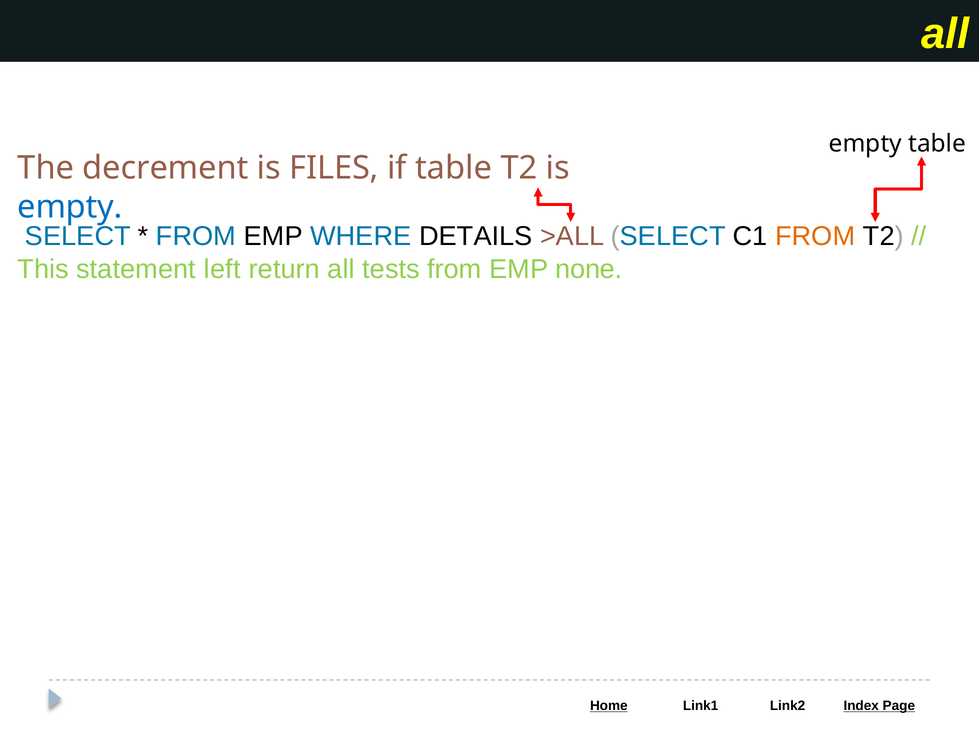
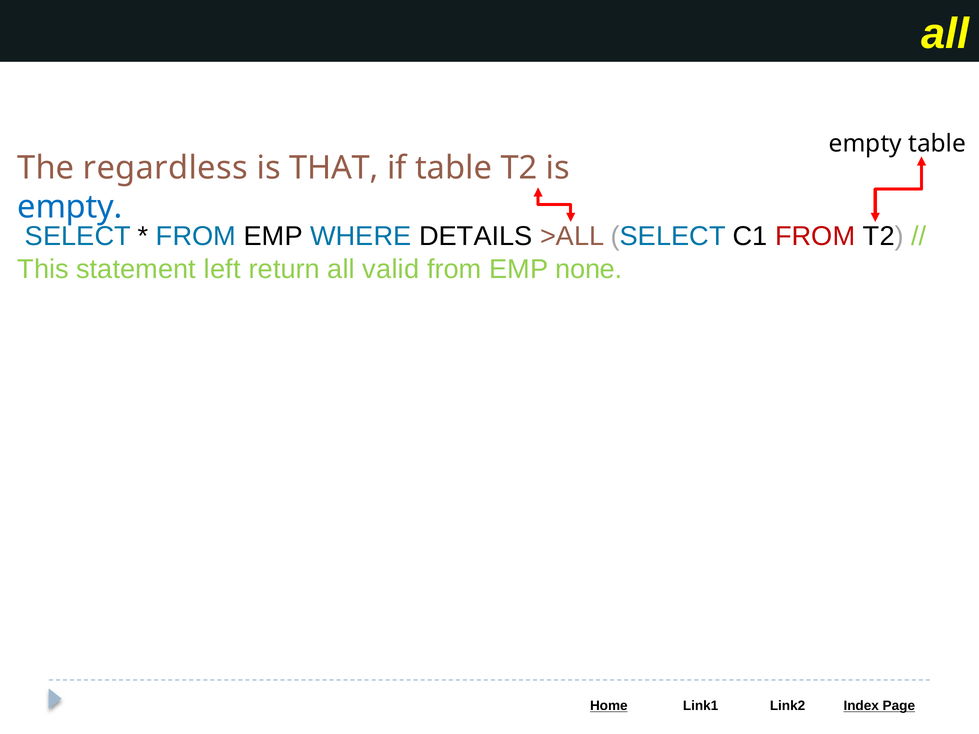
decrement: decrement -> regardless
FILES: FILES -> THAT
FROM at (815, 237) colour: orange -> red
tests: tests -> valid
